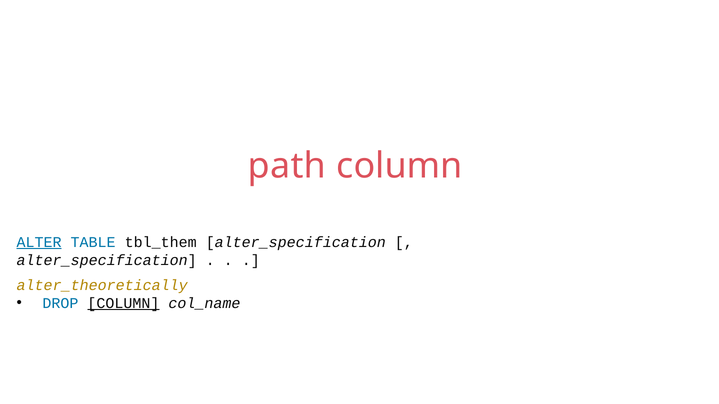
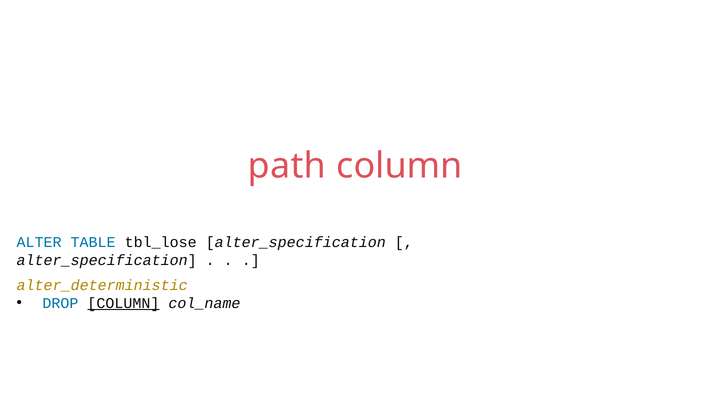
ALTER underline: present -> none
tbl_them: tbl_them -> tbl_lose
alter_theoretically: alter_theoretically -> alter_deterministic
